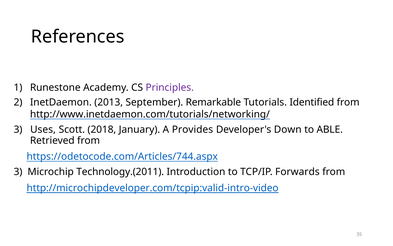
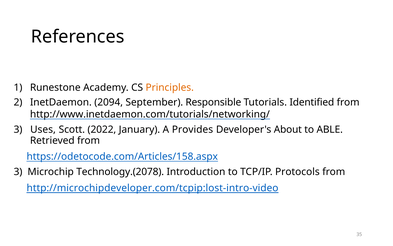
Principles colour: purple -> orange
2013: 2013 -> 2094
Remarkable: Remarkable -> Responsible
2018: 2018 -> 2022
Down: Down -> About
https://odetocode.com/Articles/744.aspx: https://odetocode.com/Articles/744.aspx -> https://odetocode.com/Articles/158.aspx
Technology.(2011: Technology.(2011 -> Technology.(2078
Forwards: Forwards -> Protocols
http://microchipdeveloper.com/tcpip:valid-intro-video: http://microchipdeveloper.com/tcpip:valid-intro-video -> http://microchipdeveloper.com/tcpip:lost-intro-video
